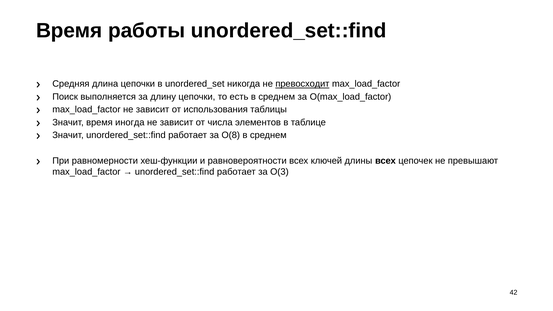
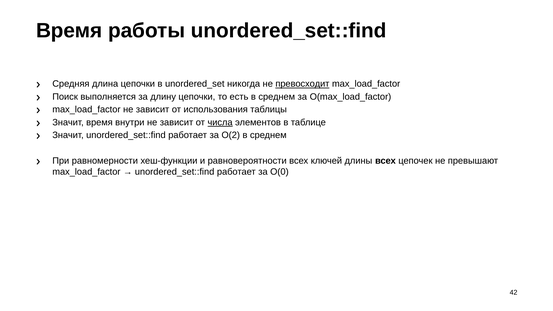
иногда: иногда -> внутри
числа underline: none -> present
O(8: O(8 -> O(2
O(3: O(3 -> O(0
